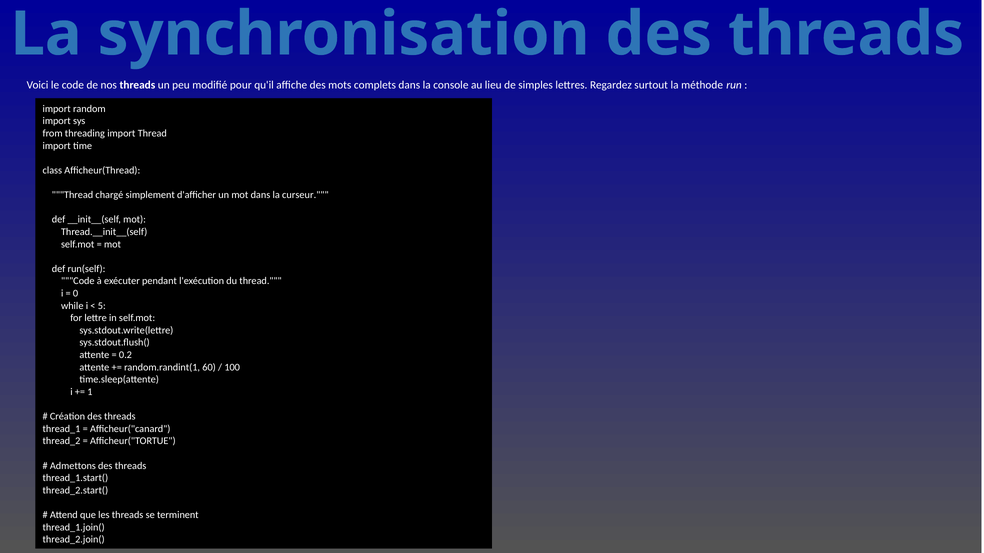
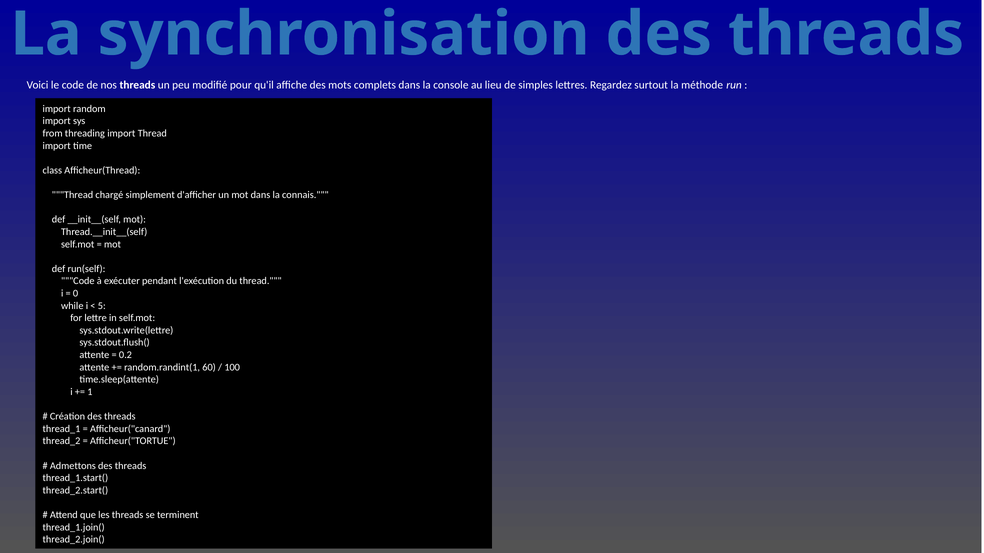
curseur: curseur -> connais
